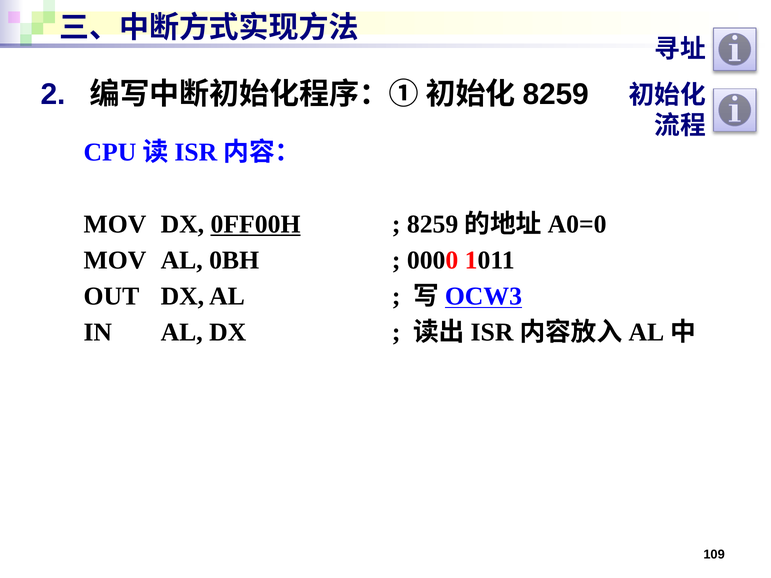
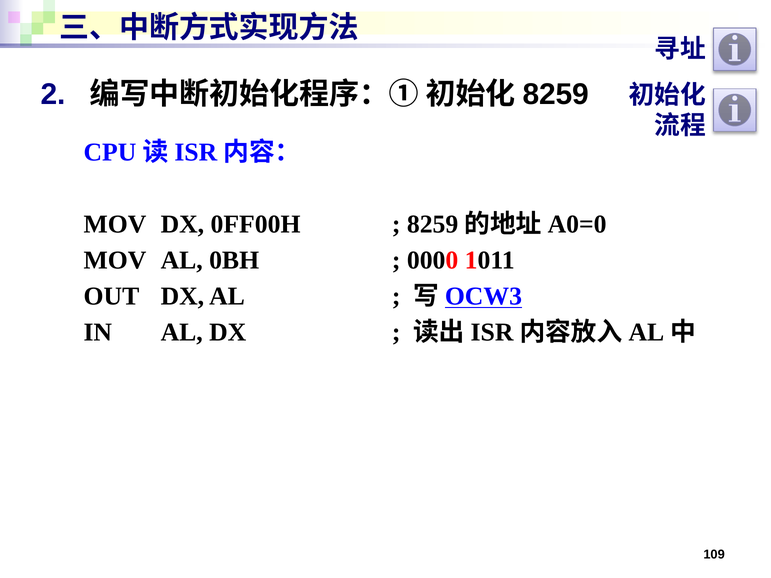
0FF00H underline: present -> none
